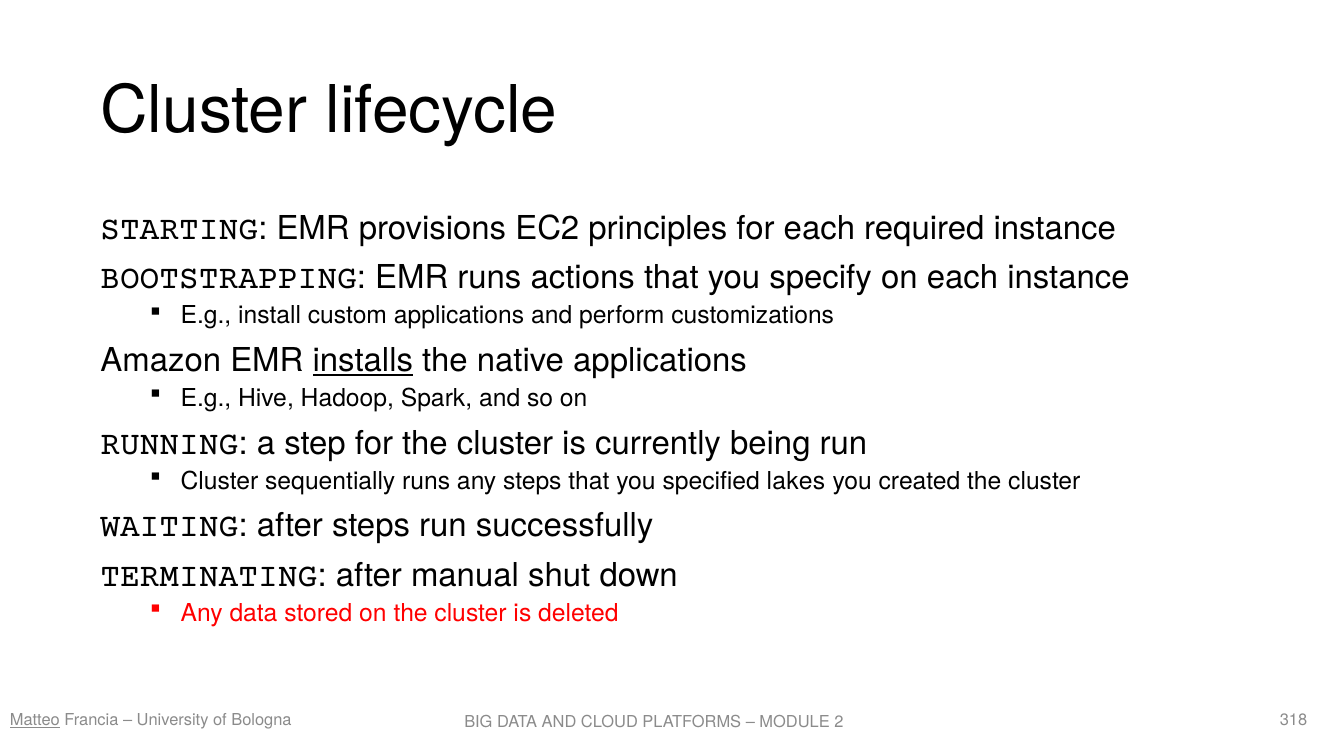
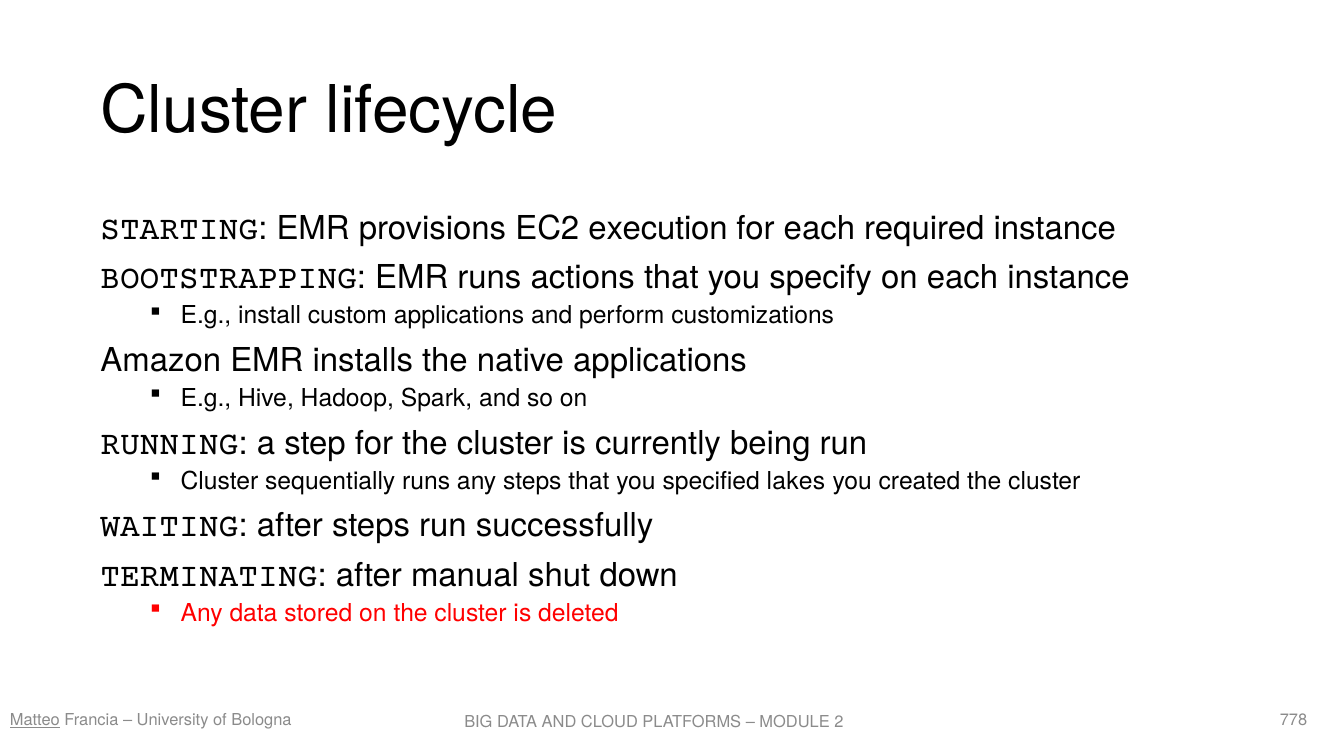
principles: principles -> execution
installs underline: present -> none
318: 318 -> 778
